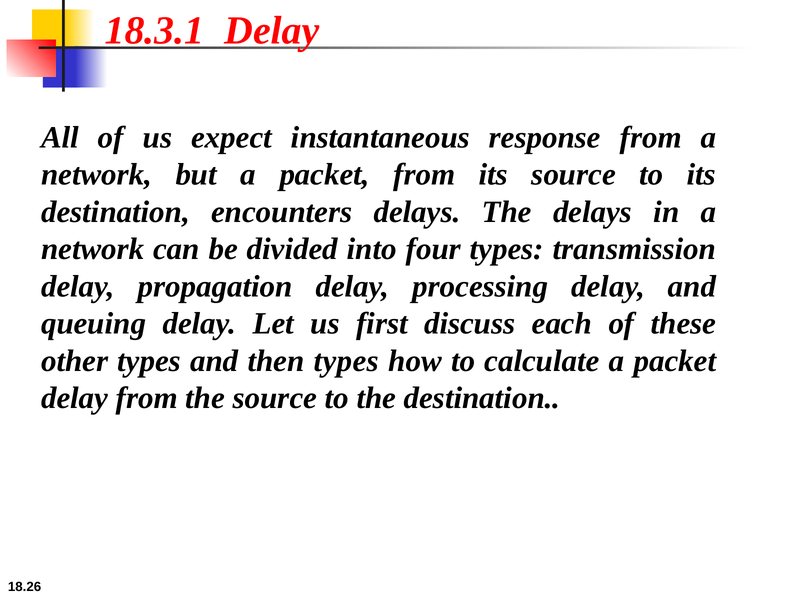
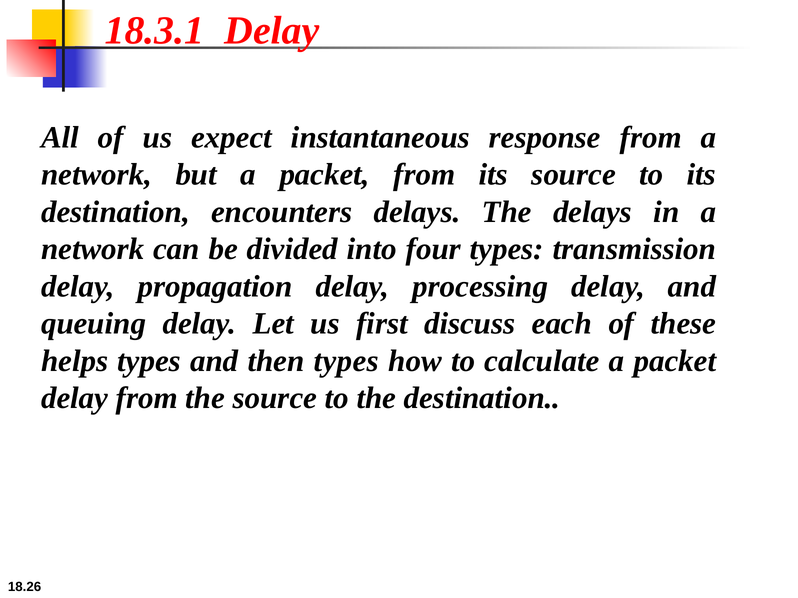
other: other -> helps
